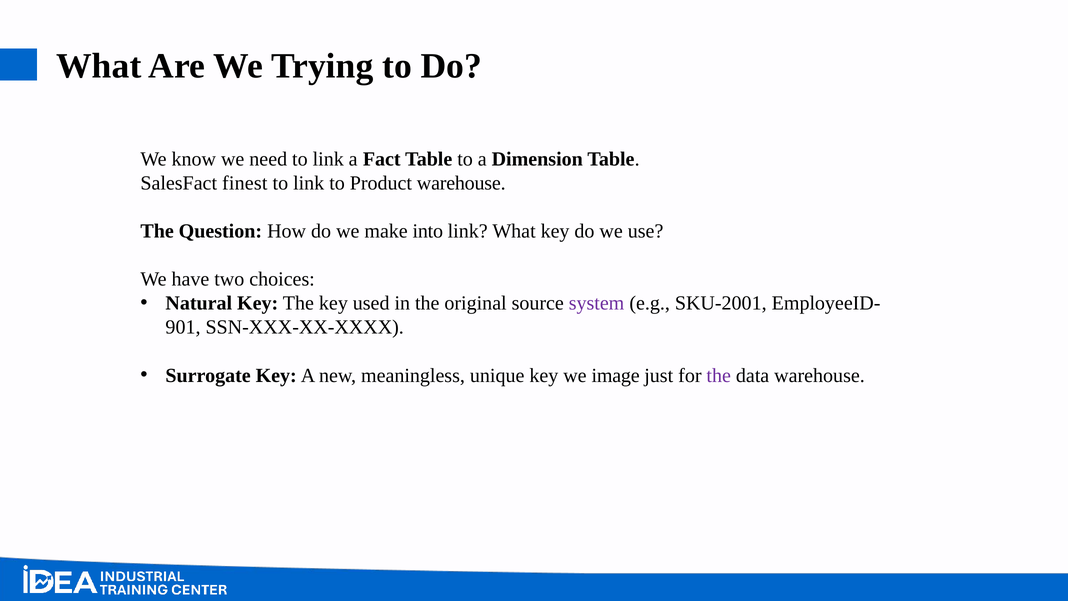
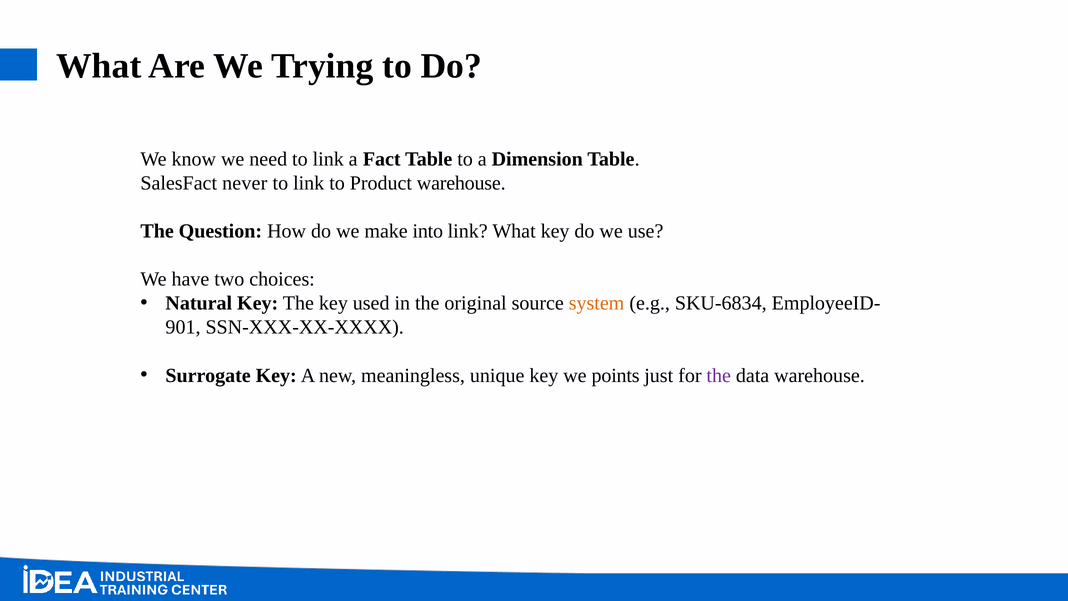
finest: finest -> never
system colour: purple -> orange
SKU-2001: SKU-2001 -> SKU-6834
image: image -> points
